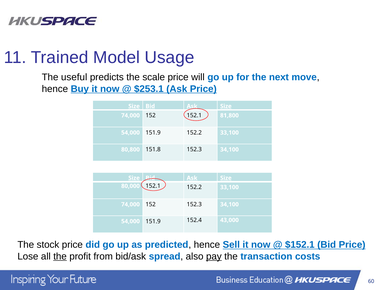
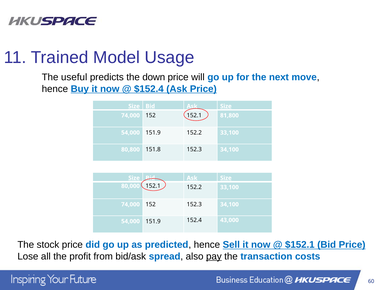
scale: scale -> down
$253.1: $253.1 -> $152.4
the at (60, 256) underline: present -> none
